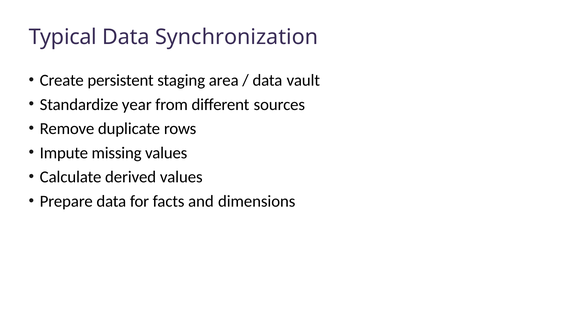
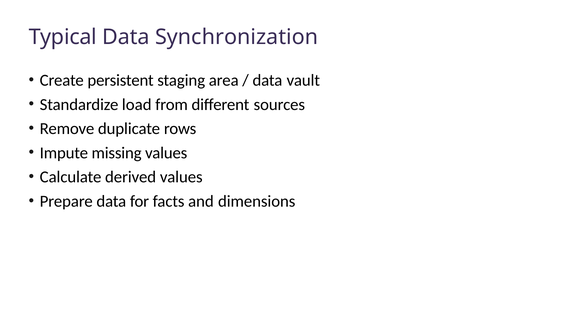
year: year -> load
